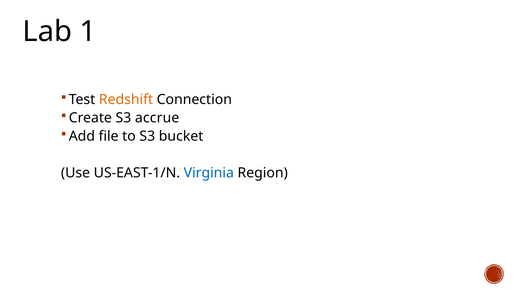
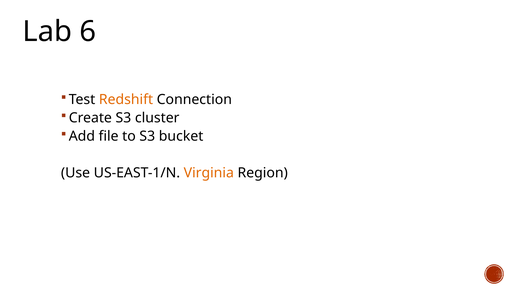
1: 1 -> 6
accrue: accrue -> cluster
Virginia colour: blue -> orange
